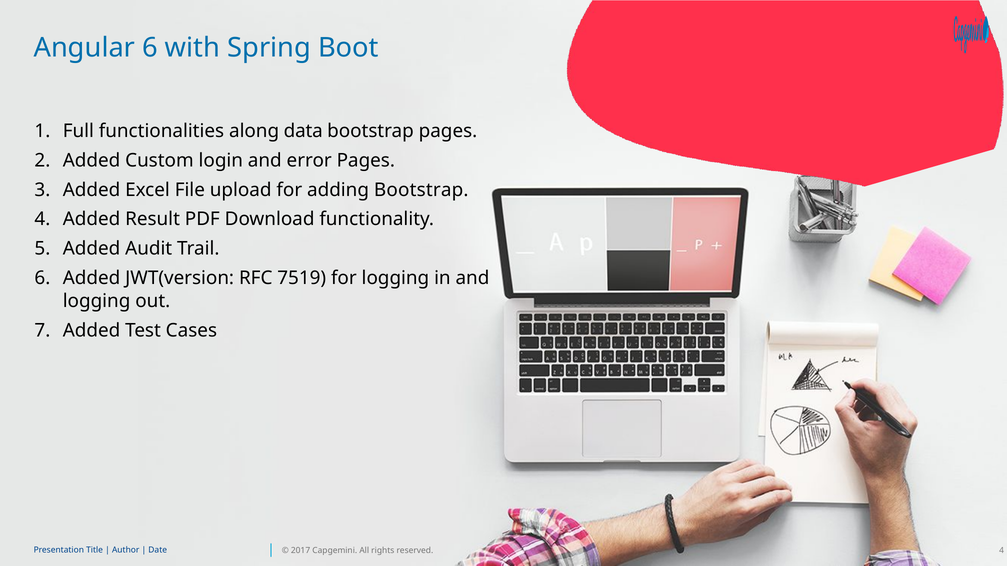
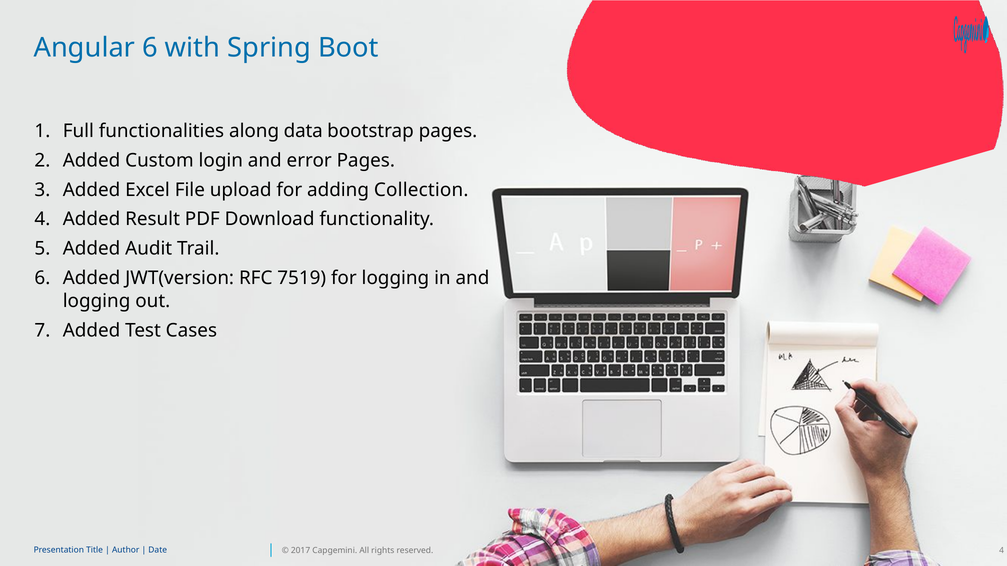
adding Bootstrap: Bootstrap -> Collection
